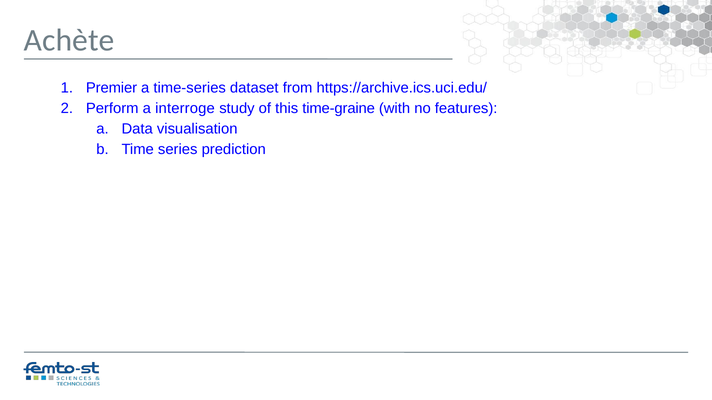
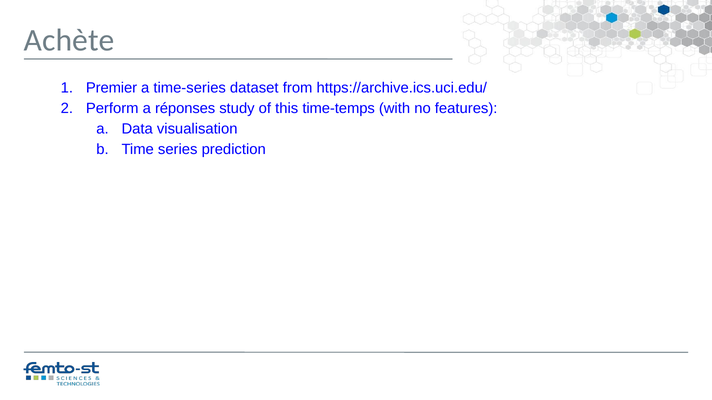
interroge: interroge -> réponses
time-graine: time-graine -> time-temps
